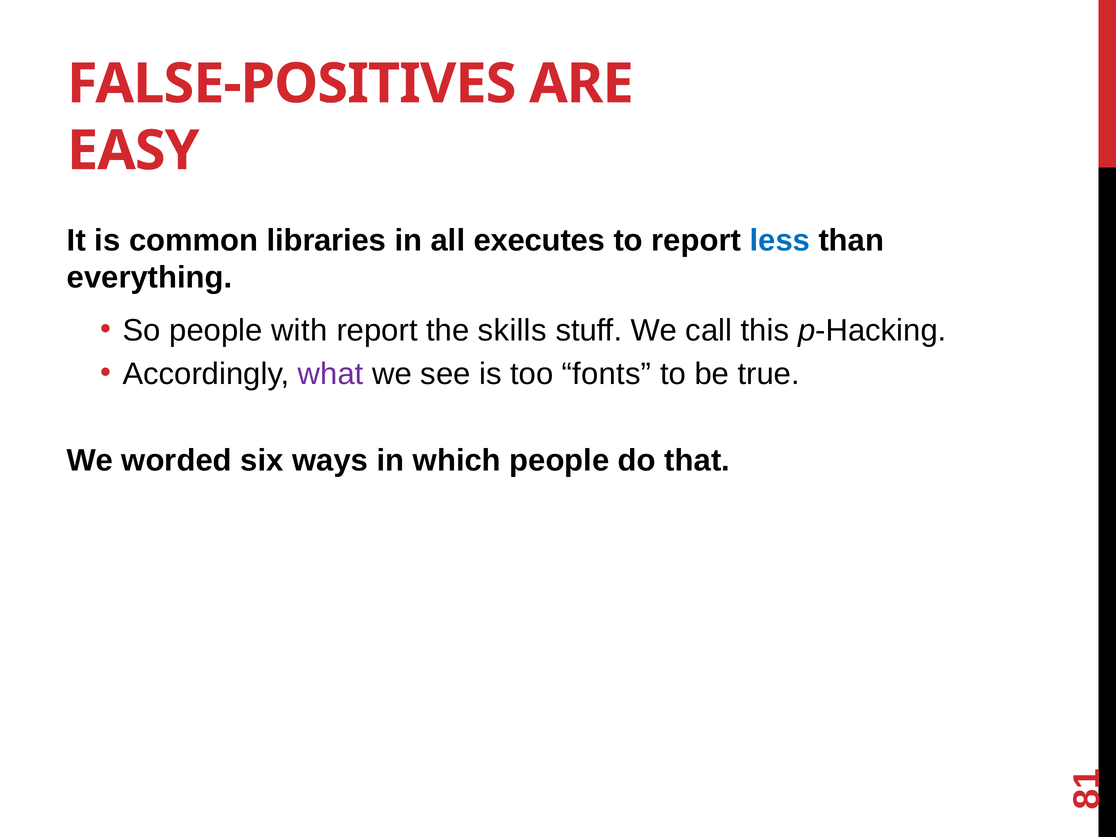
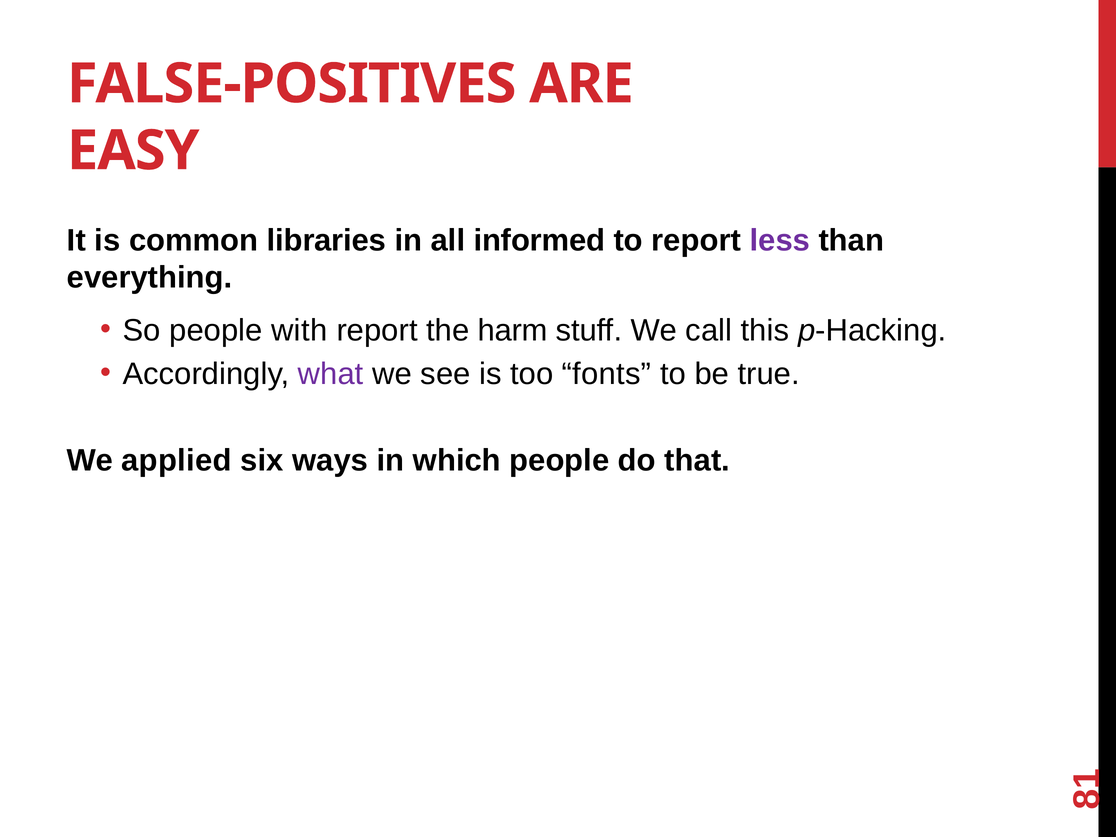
executes: executes -> informed
less colour: blue -> purple
skills: skills -> harm
worded: worded -> applied
